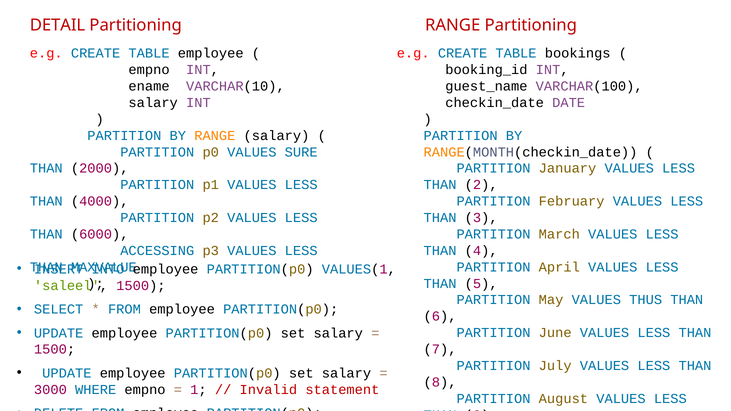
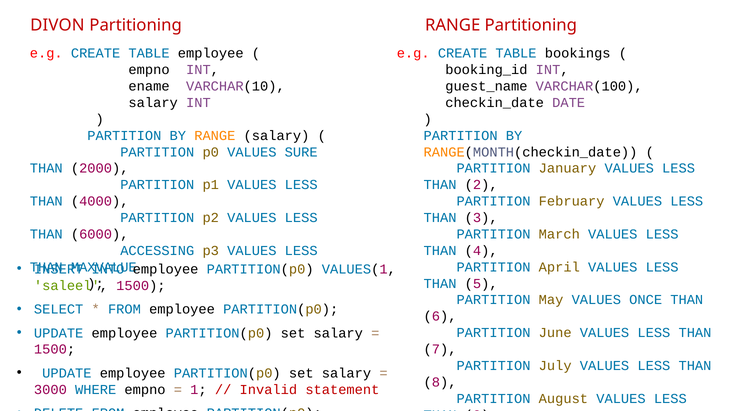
DETAIL: DETAIL -> DIVON
THUS: THUS -> ONCE
